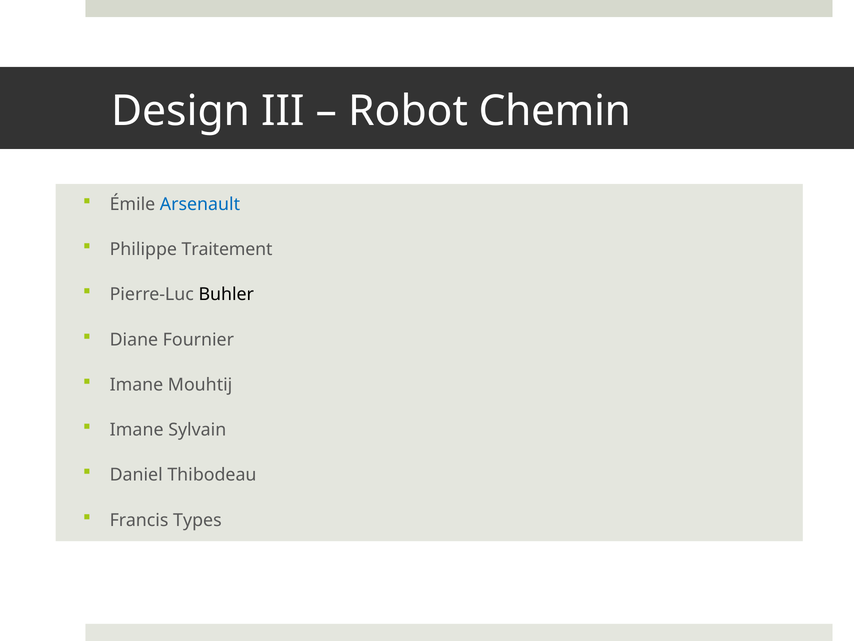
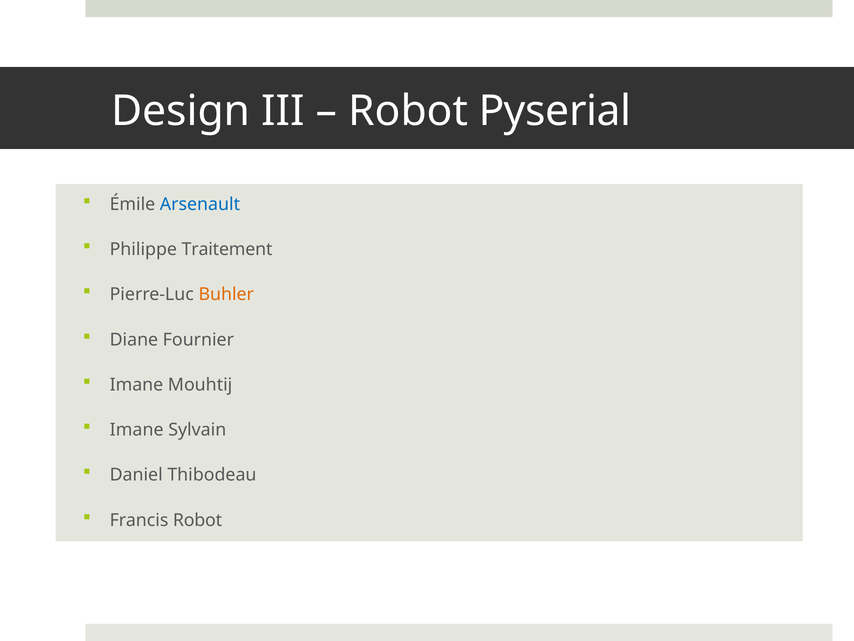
Chemin: Chemin -> Pyserial
Buhler colour: black -> orange
Francis Types: Types -> Robot
